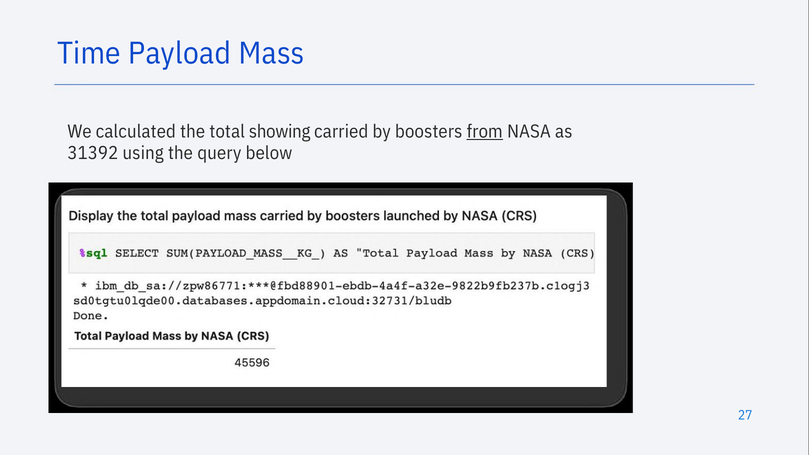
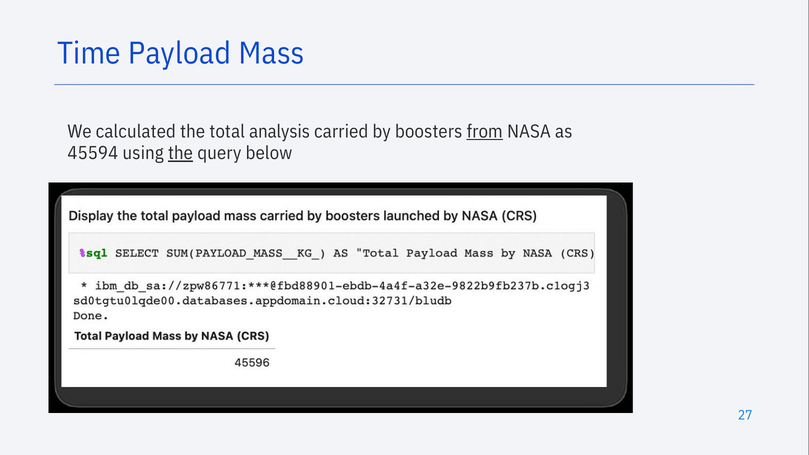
showing: showing -> analysis
31392: 31392 -> 45594
the at (180, 153) underline: none -> present
